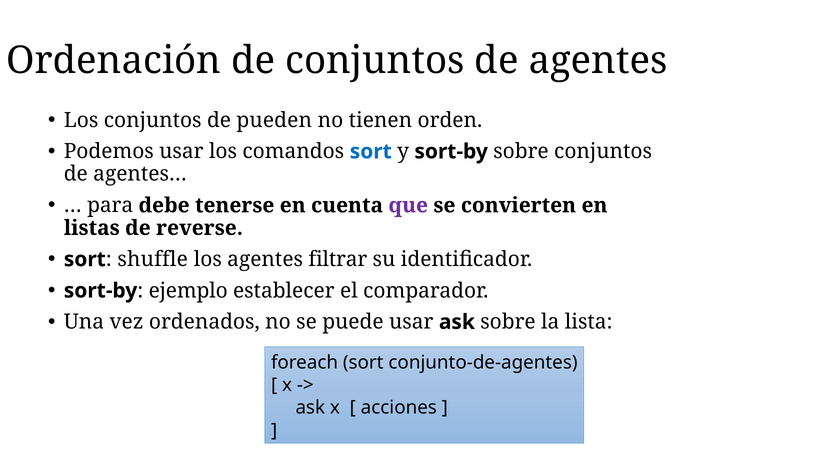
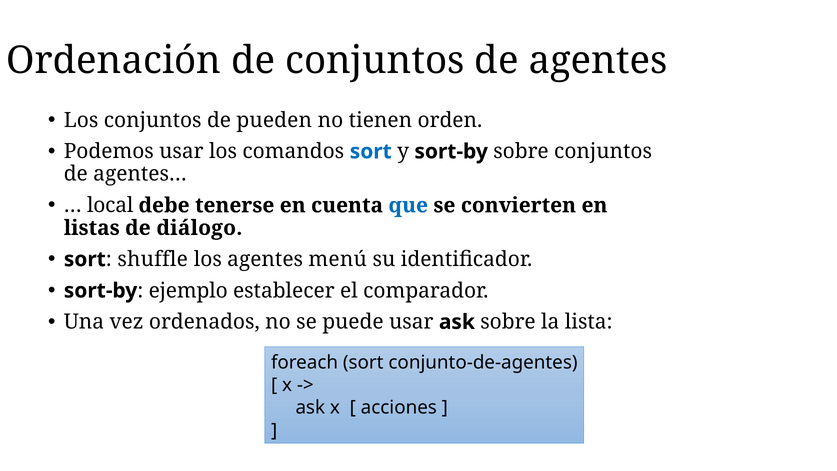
para: para -> local
que colour: purple -> blue
reverse: reverse -> diálogo
filtrar: filtrar -> menú
